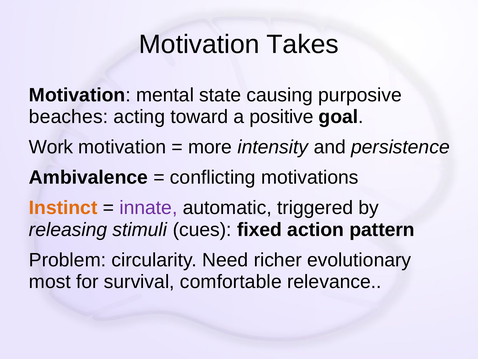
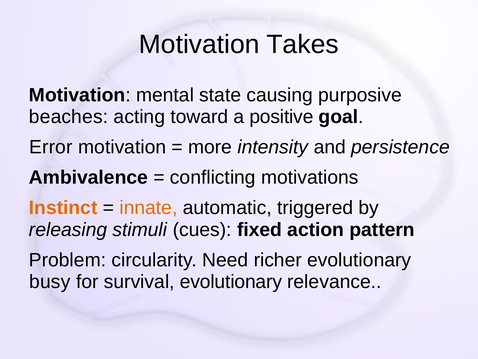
Work: Work -> Error
innate colour: purple -> orange
most: most -> busy
survival comfortable: comfortable -> evolutionary
